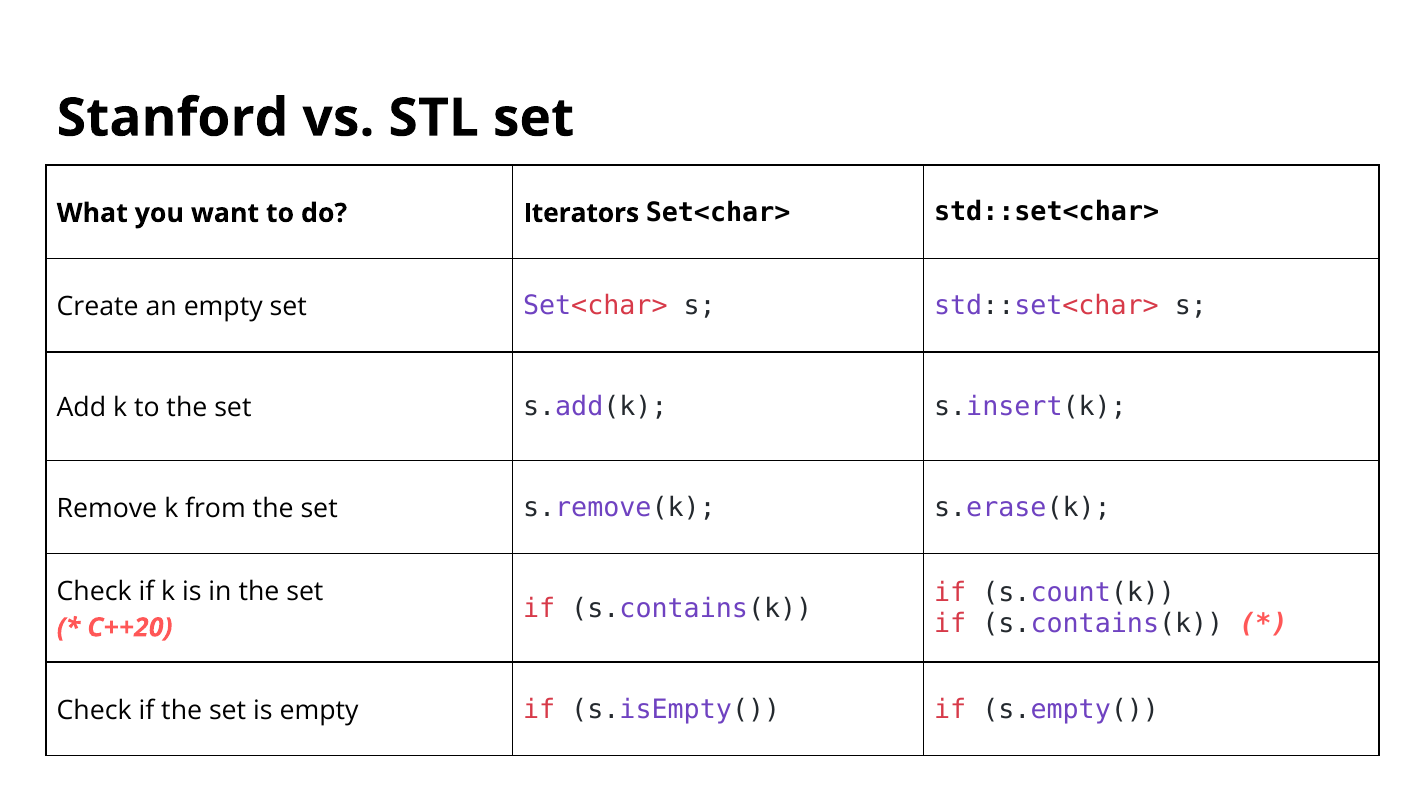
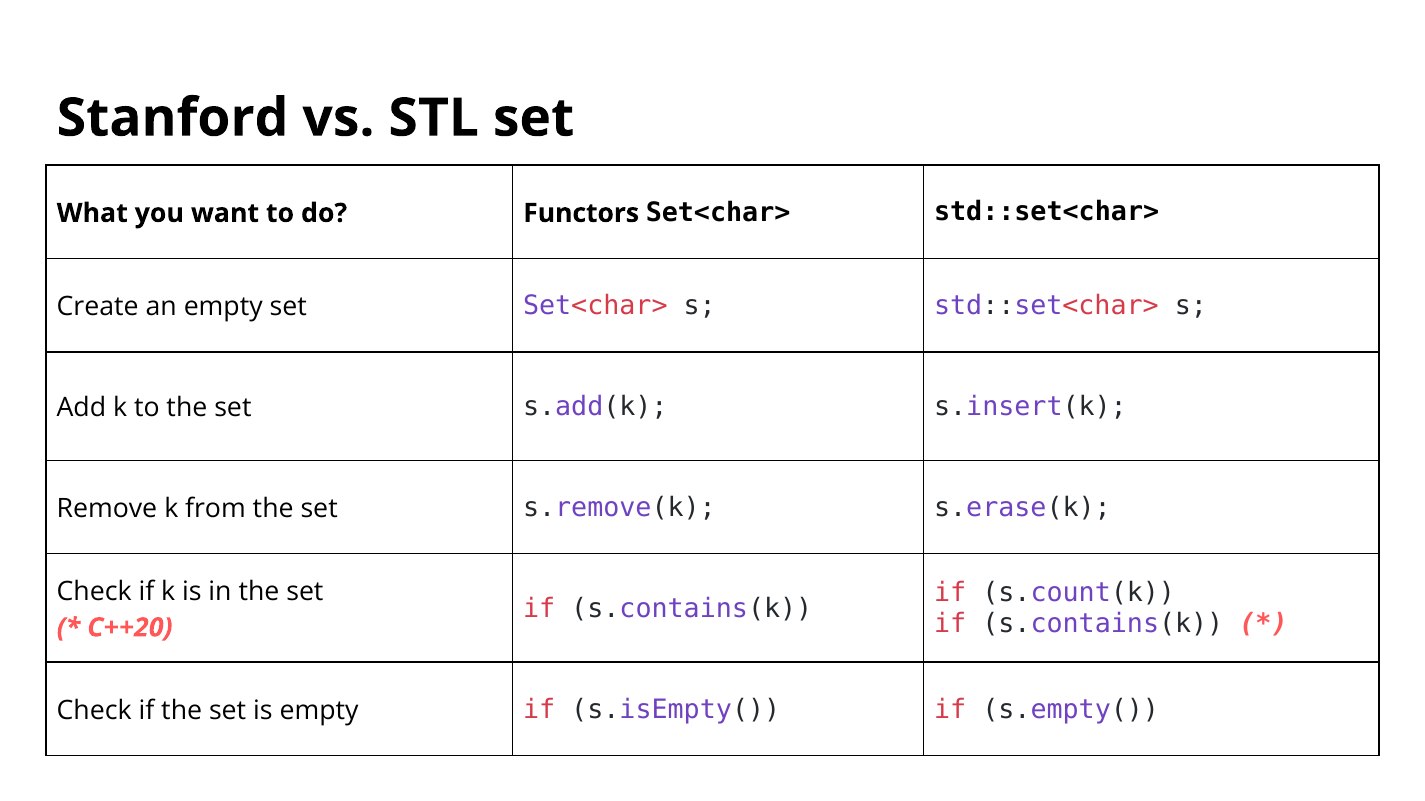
Iterators: Iterators -> Functors
